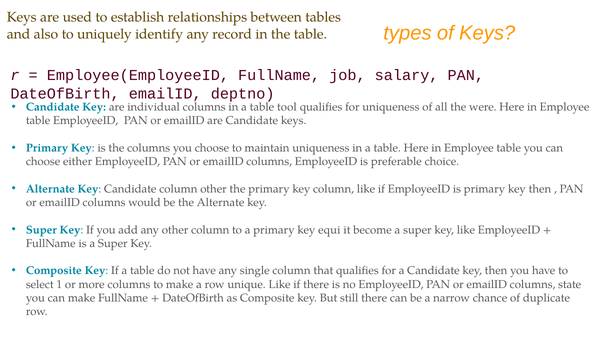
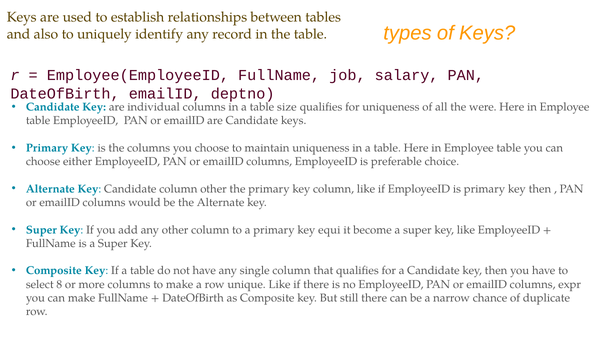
tool: tool -> size
1: 1 -> 8
state: state -> expr
